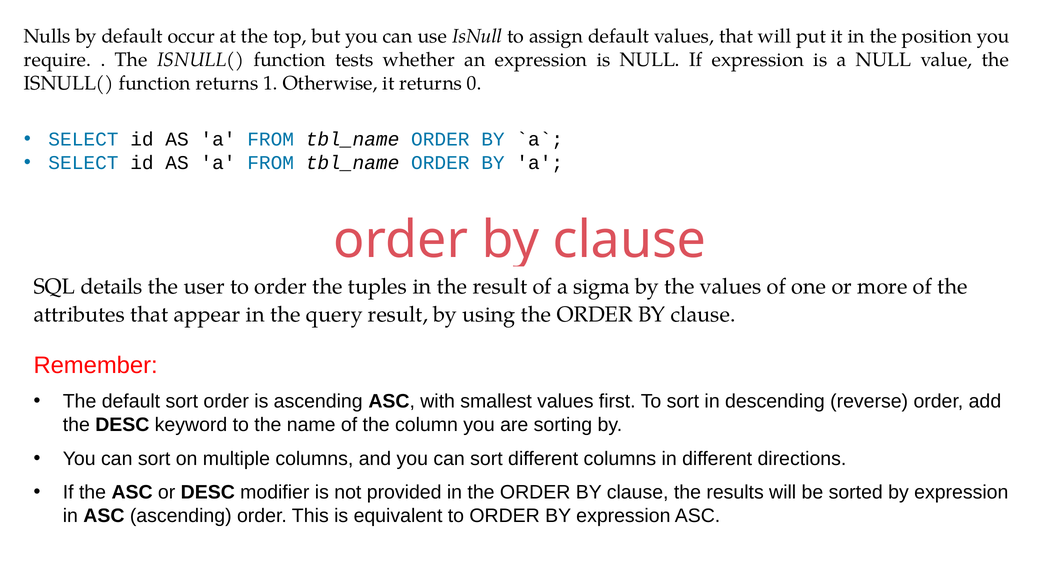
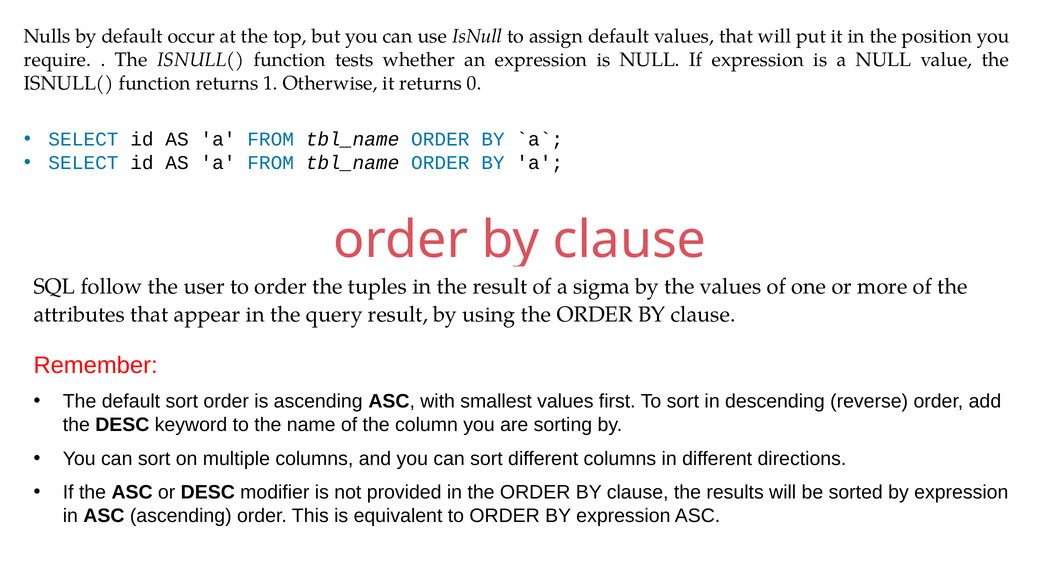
details: details -> follow
